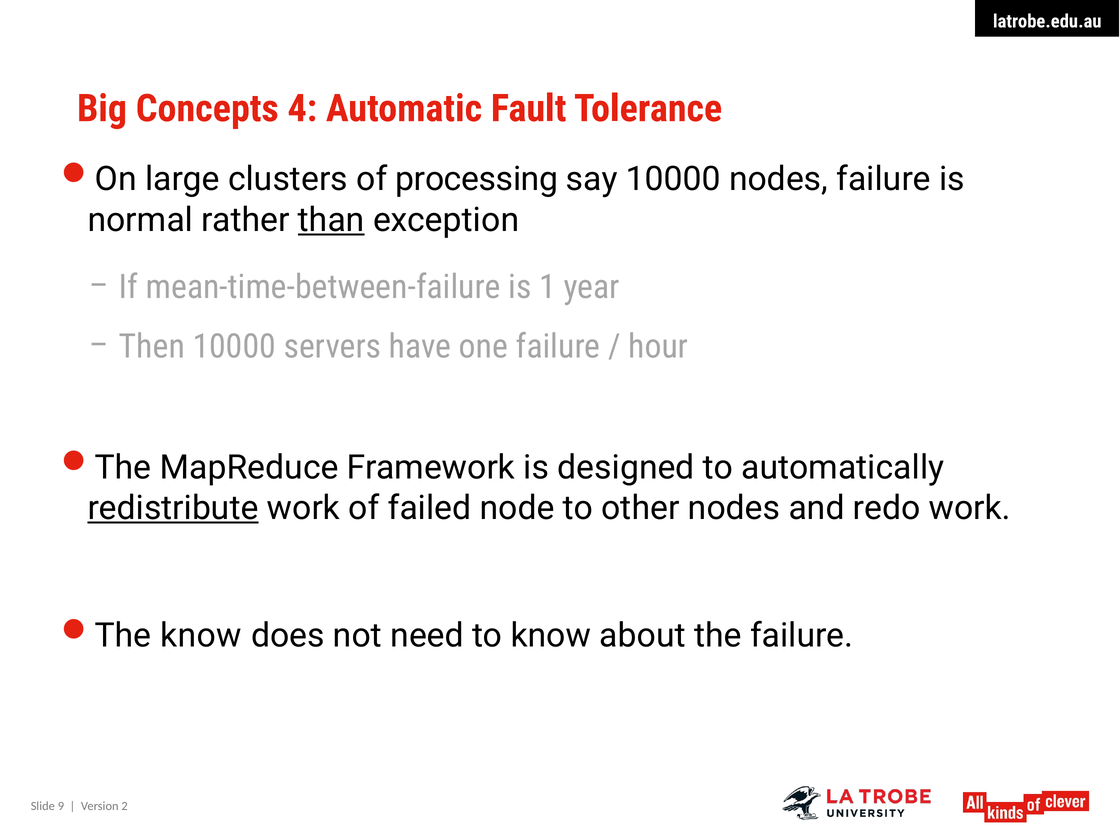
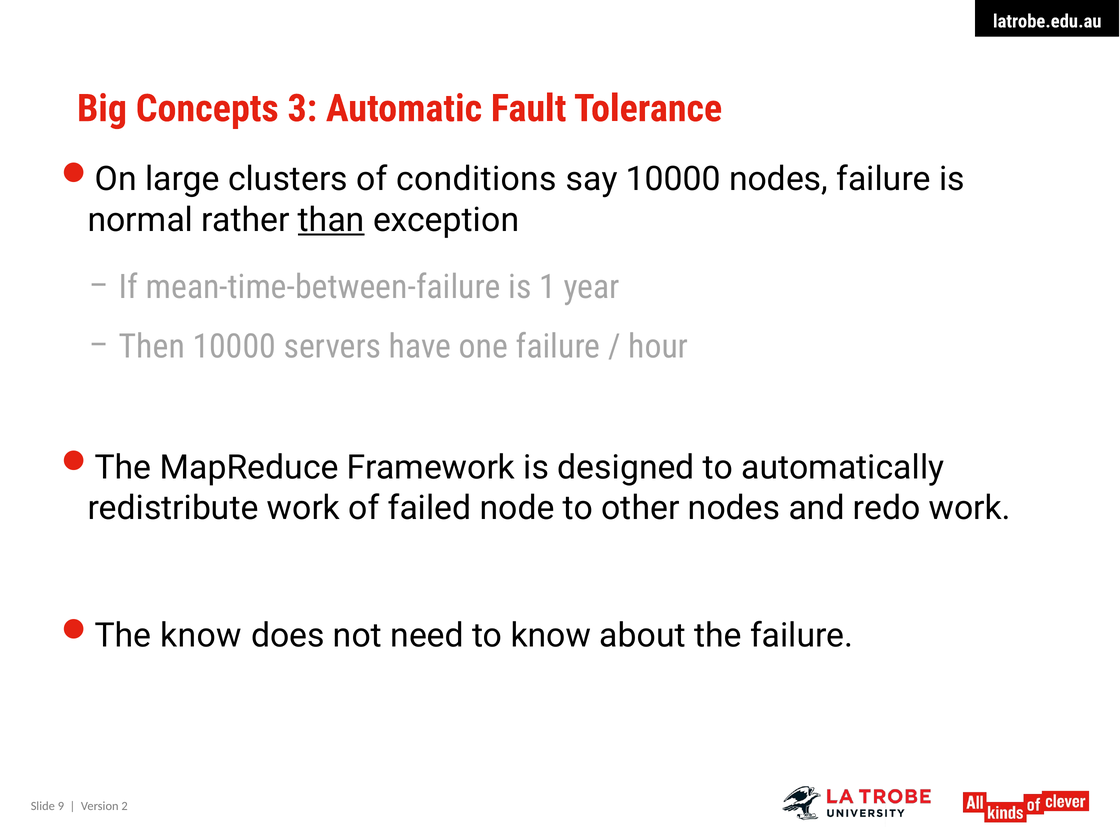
4: 4 -> 3
processing: processing -> conditions
redistribute underline: present -> none
